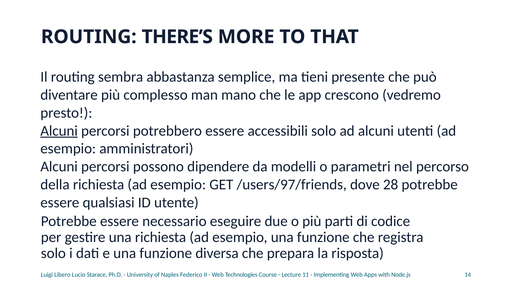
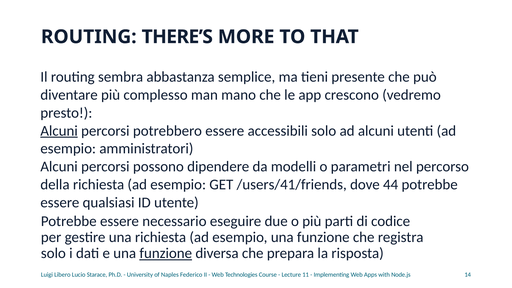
/users/97/friends: /users/97/friends -> /users/41/friends
28: 28 -> 44
funzione at (166, 253) underline: none -> present
